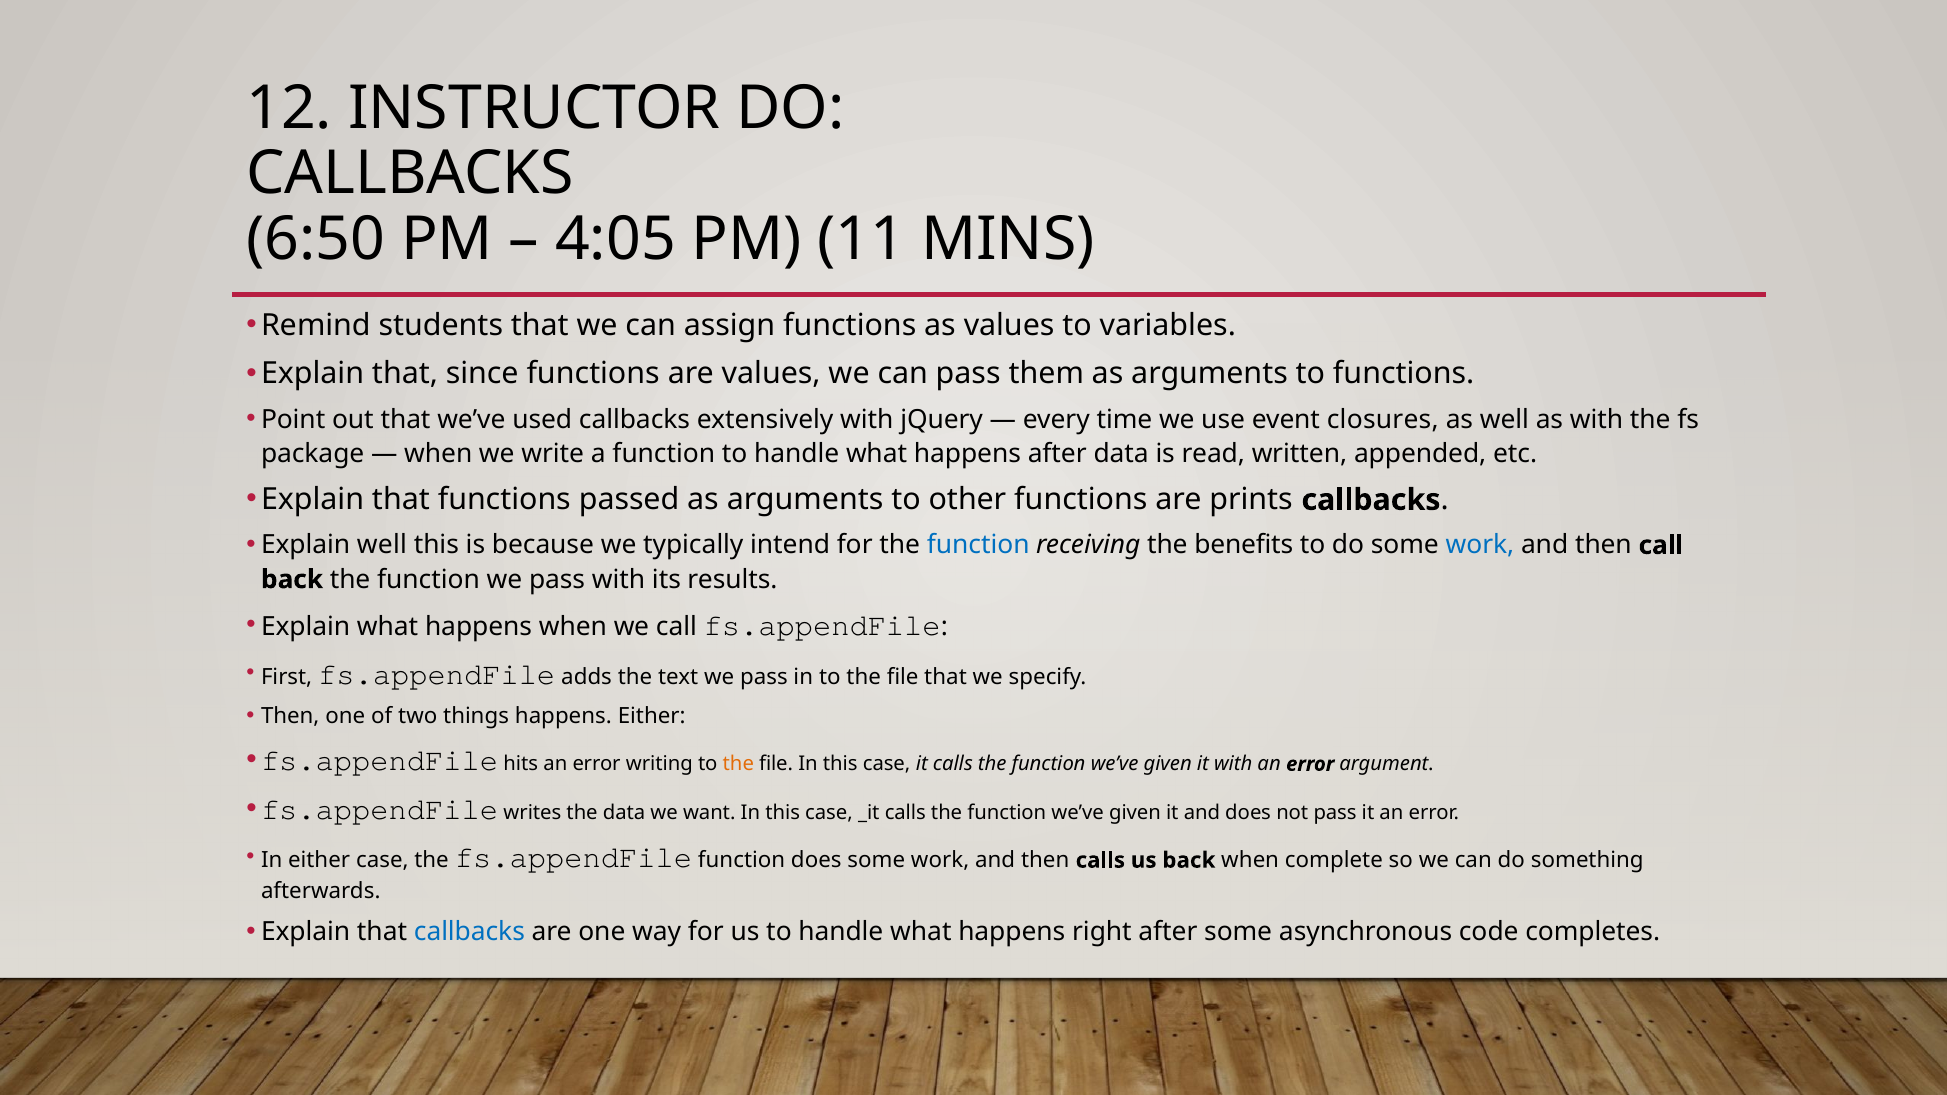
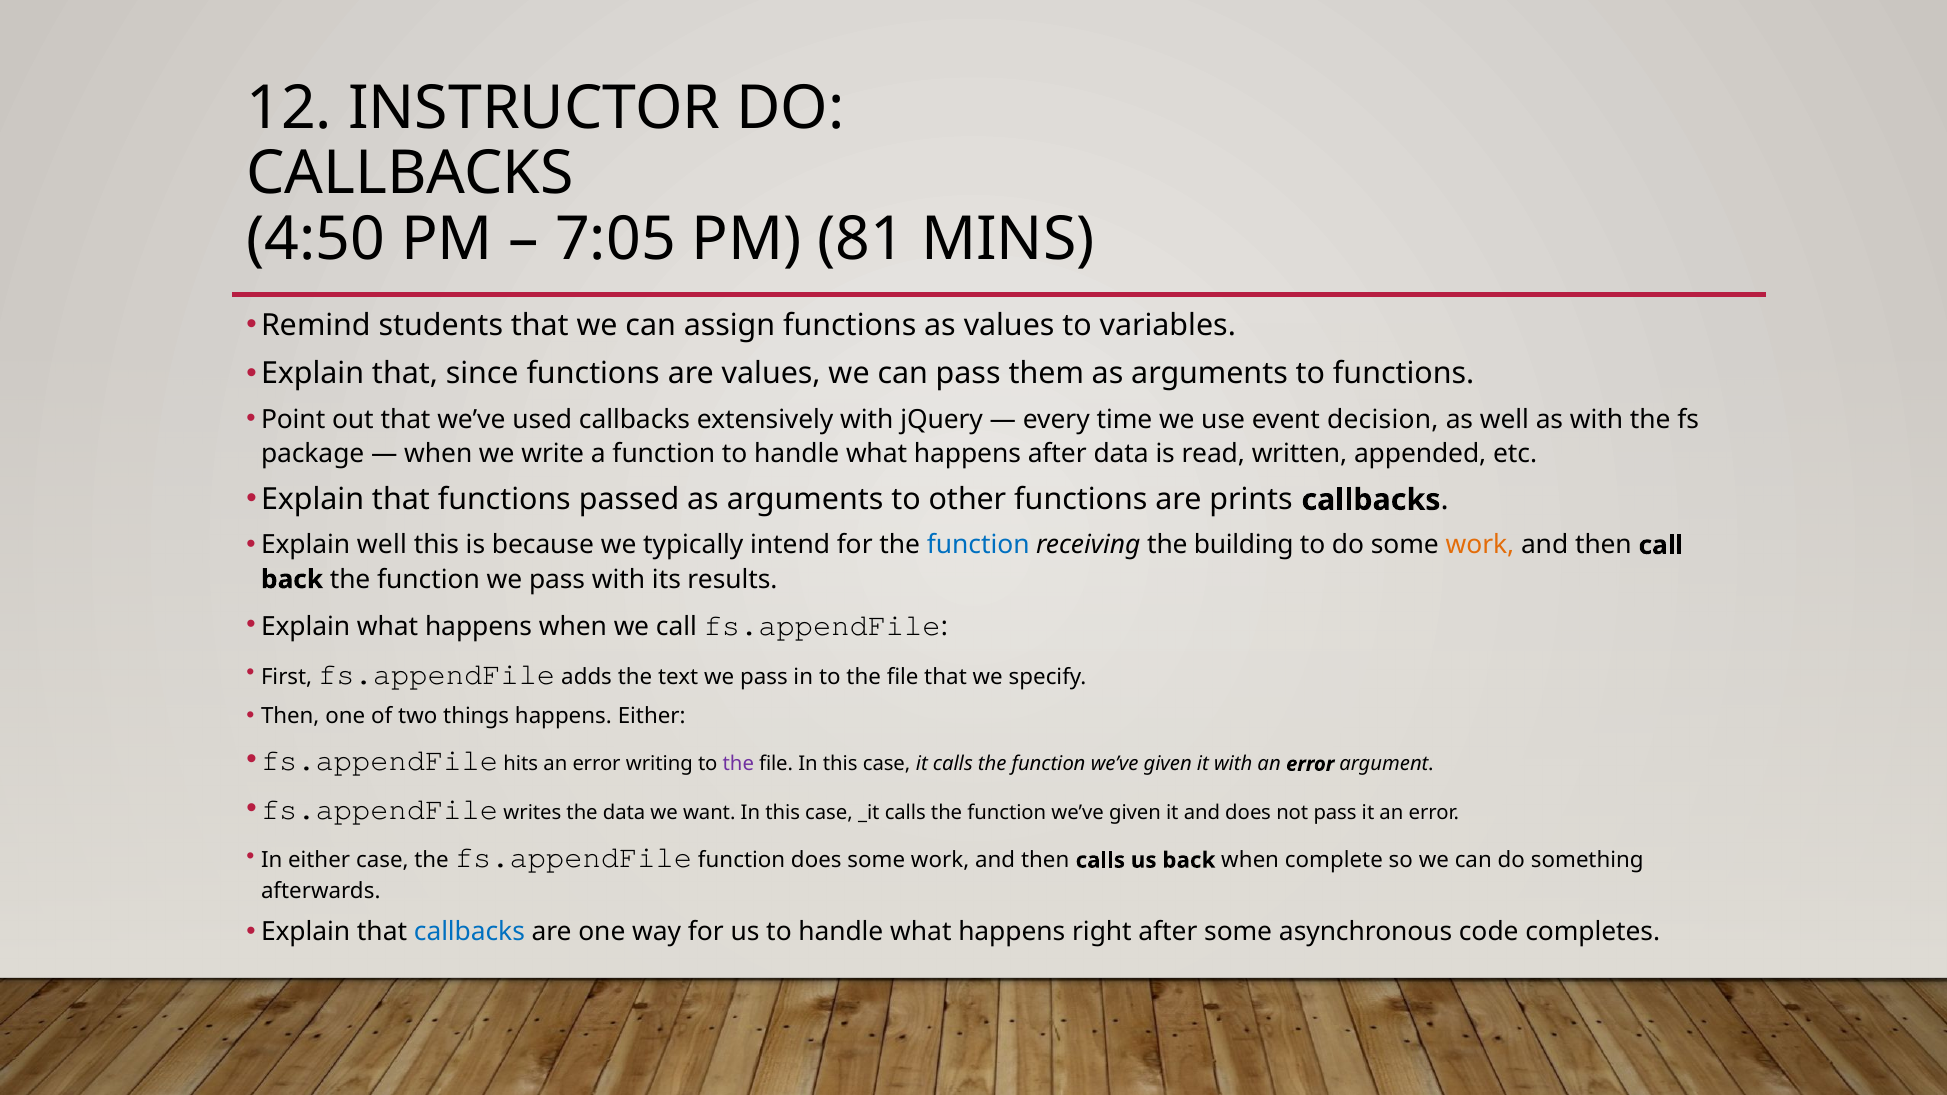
6:50: 6:50 -> 4:50
4:05: 4:05 -> 7:05
11: 11 -> 81
closures: closures -> decision
benefits: benefits -> building
work at (1480, 545) colour: blue -> orange
the at (738, 764) colour: orange -> purple
